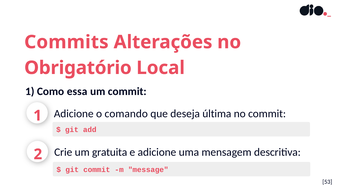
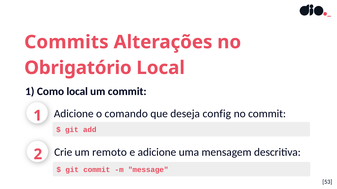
Como essa: essa -> local
última: última -> config
gratuita: gratuita -> remoto
